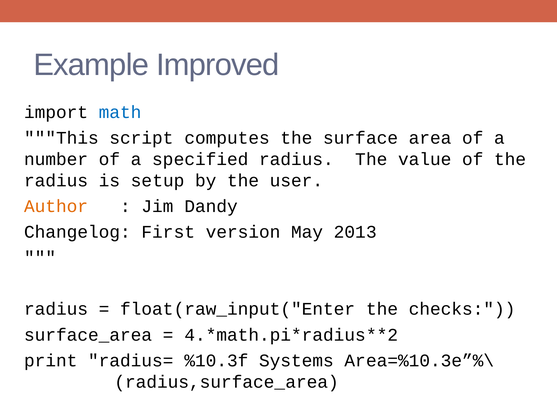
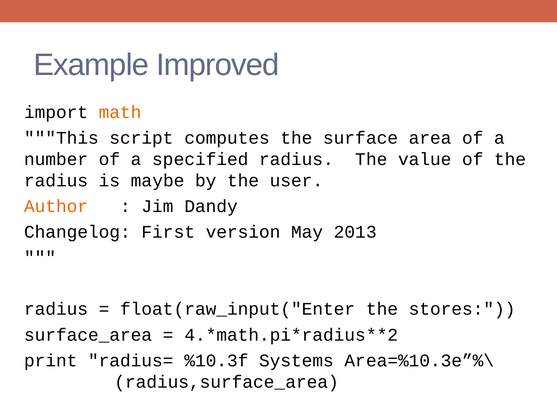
math colour: blue -> orange
setup: setup -> maybe
checks: checks -> stores
